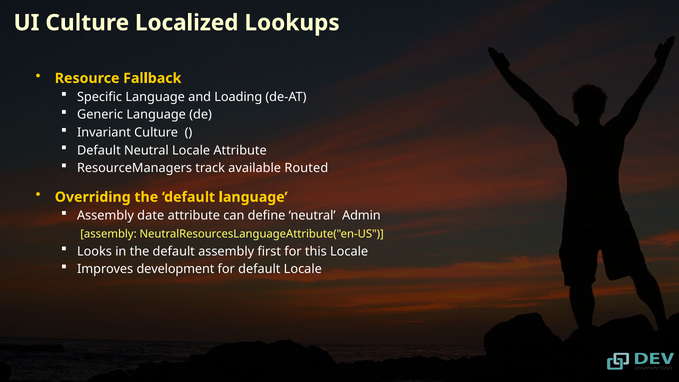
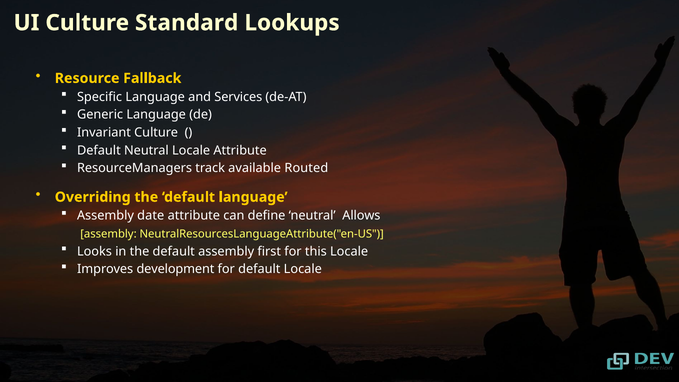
Localized: Localized -> Standard
Loading: Loading -> Services
Admin: Admin -> Allows
